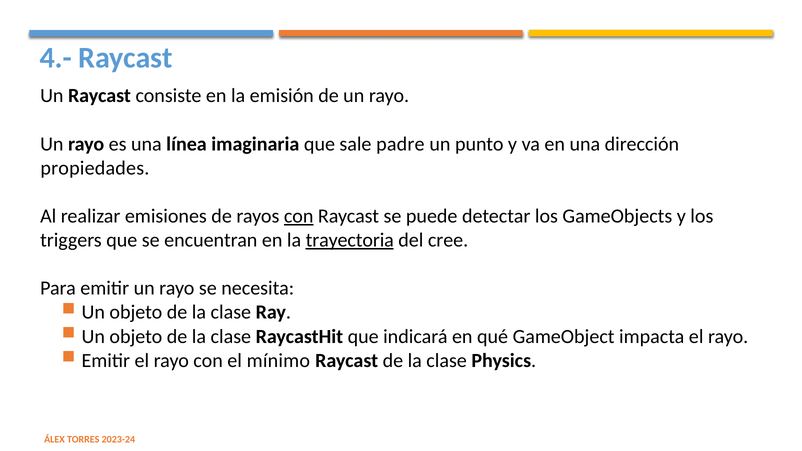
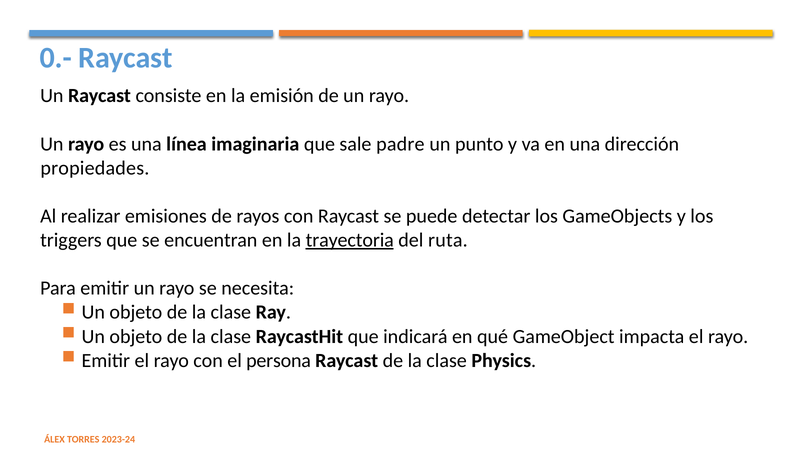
4.-: 4.- -> 0.-
con at (299, 216) underline: present -> none
cree: cree -> ruta
mínimo: mínimo -> persona
